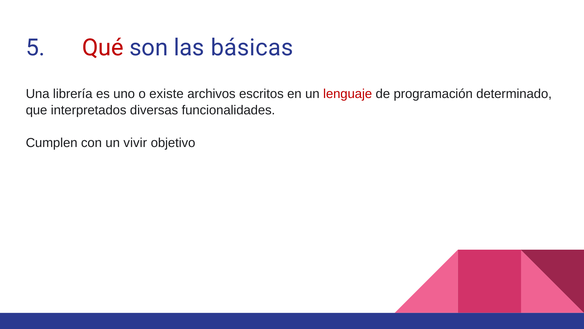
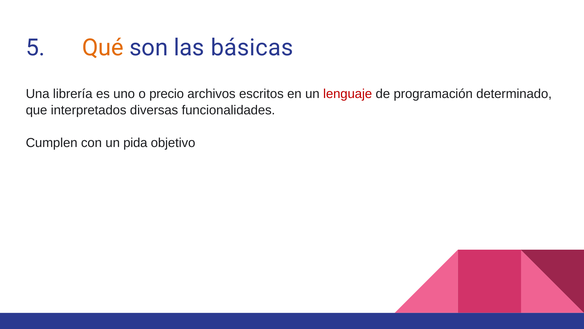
Qué colour: red -> orange
existe: existe -> precio
vivir: vivir -> pida
